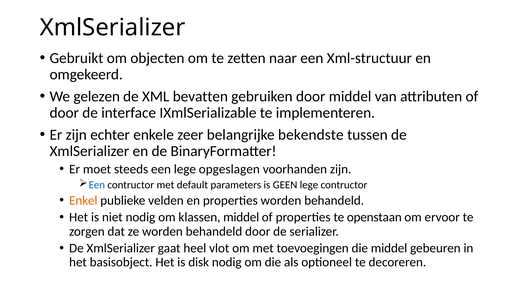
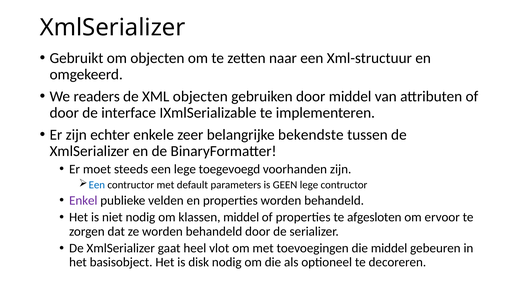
gelezen: gelezen -> readers
XML bevatten: bevatten -> objecten
opgeslagen: opgeslagen -> toegevoegd
Enkel colour: orange -> purple
openstaan: openstaan -> afgesloten
